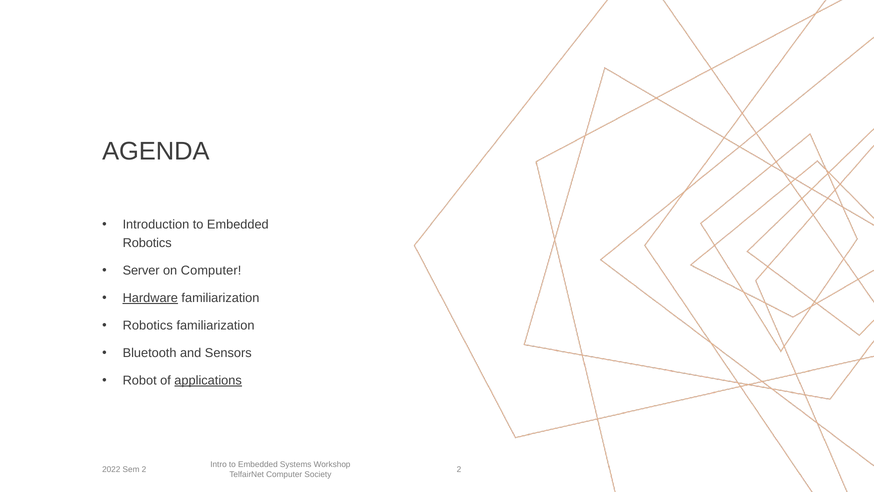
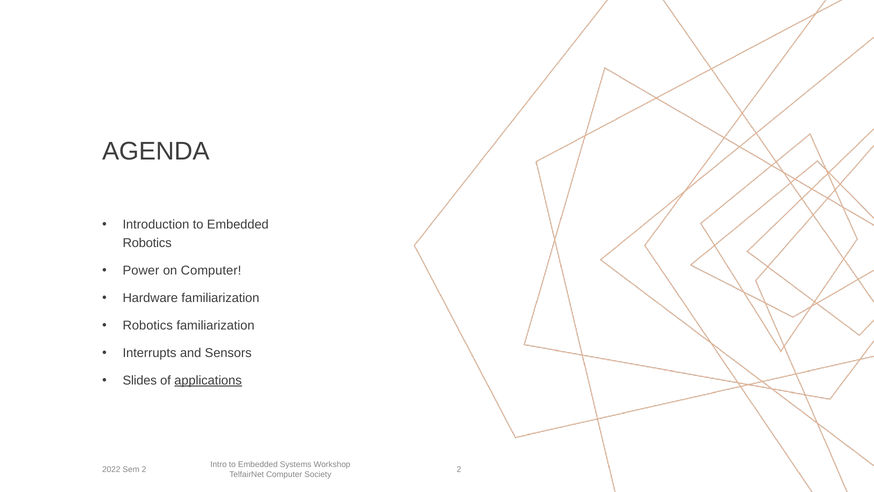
Server: Server -> Power
Hardware underline: present -> none
Bluetooth: Bluetooth -> Interrupts
Robot: Robot -> Slides
